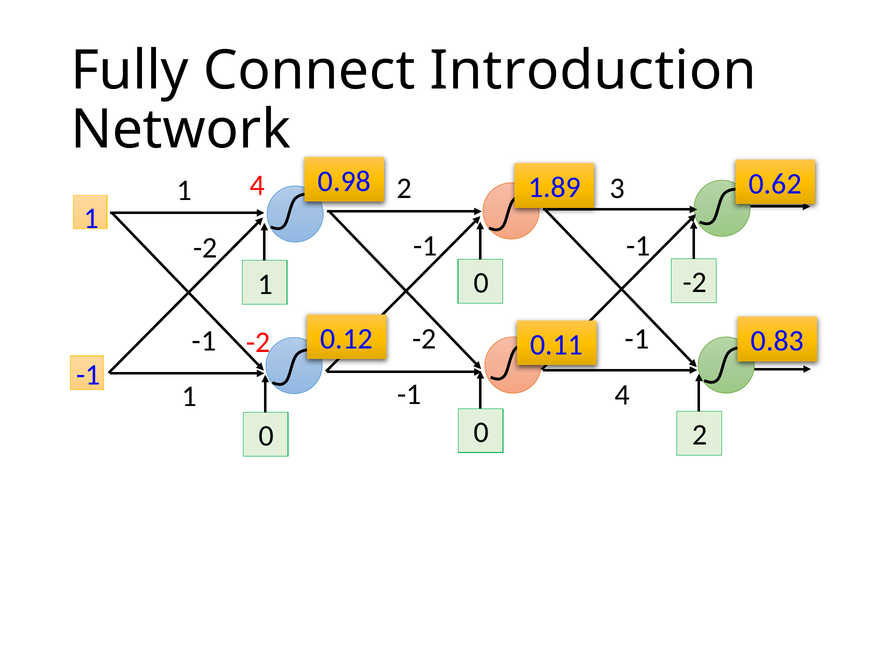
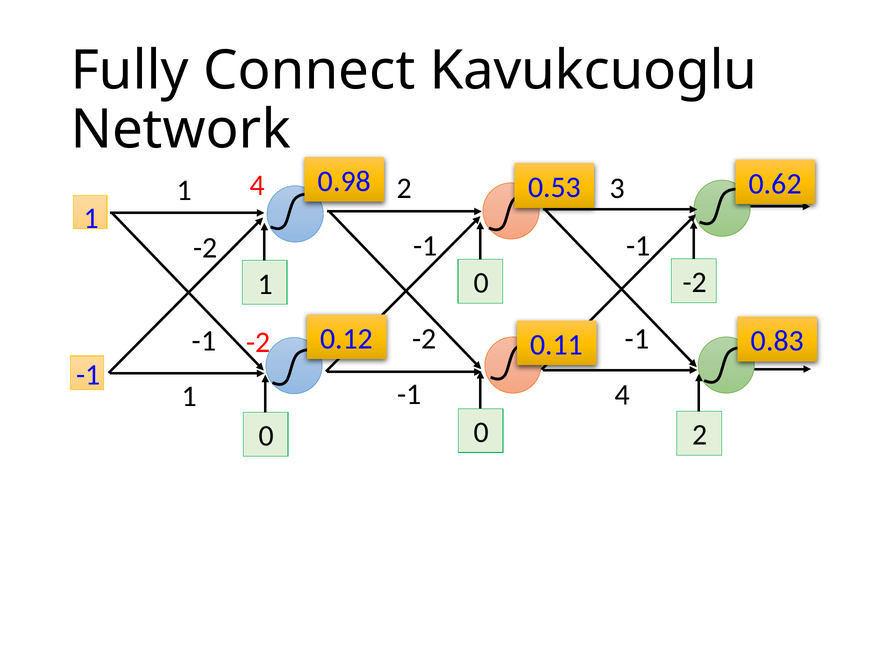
Introduction: Introduction -> Kavukcuoglu
1.89: 1.89 -> 0.53
